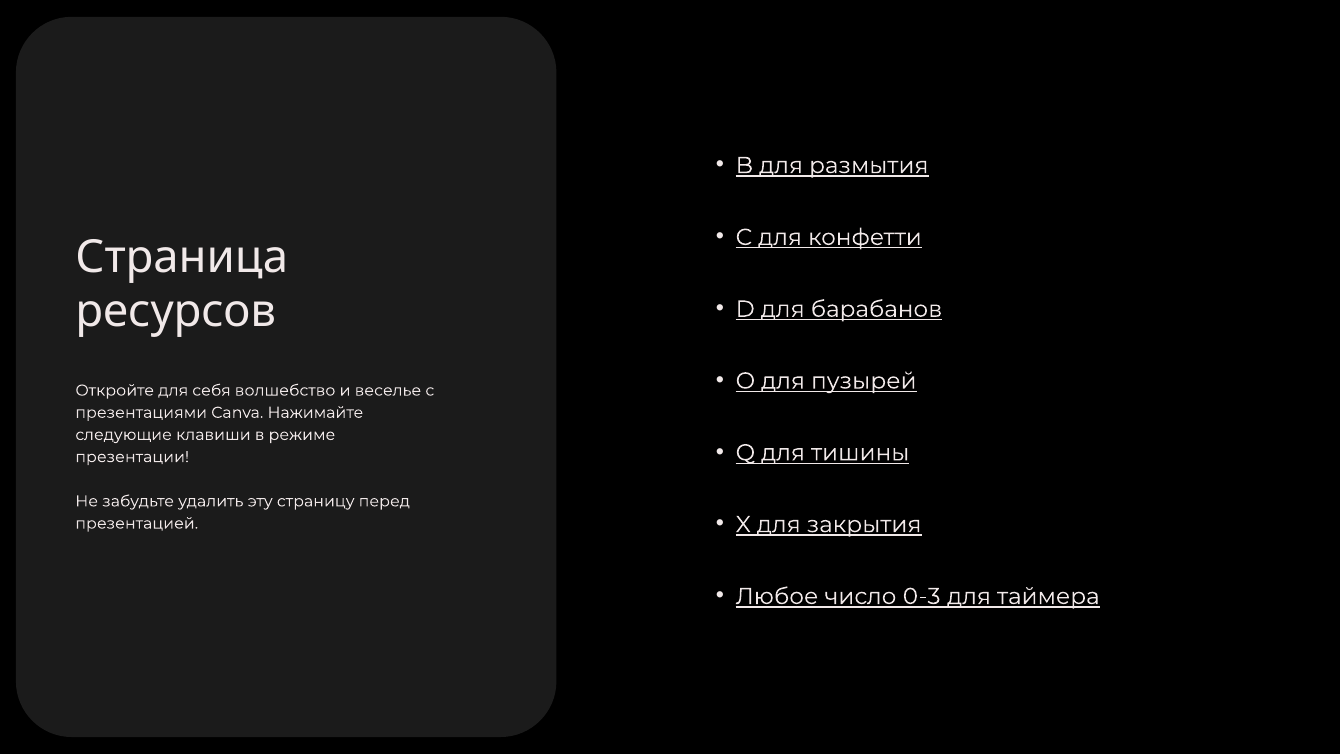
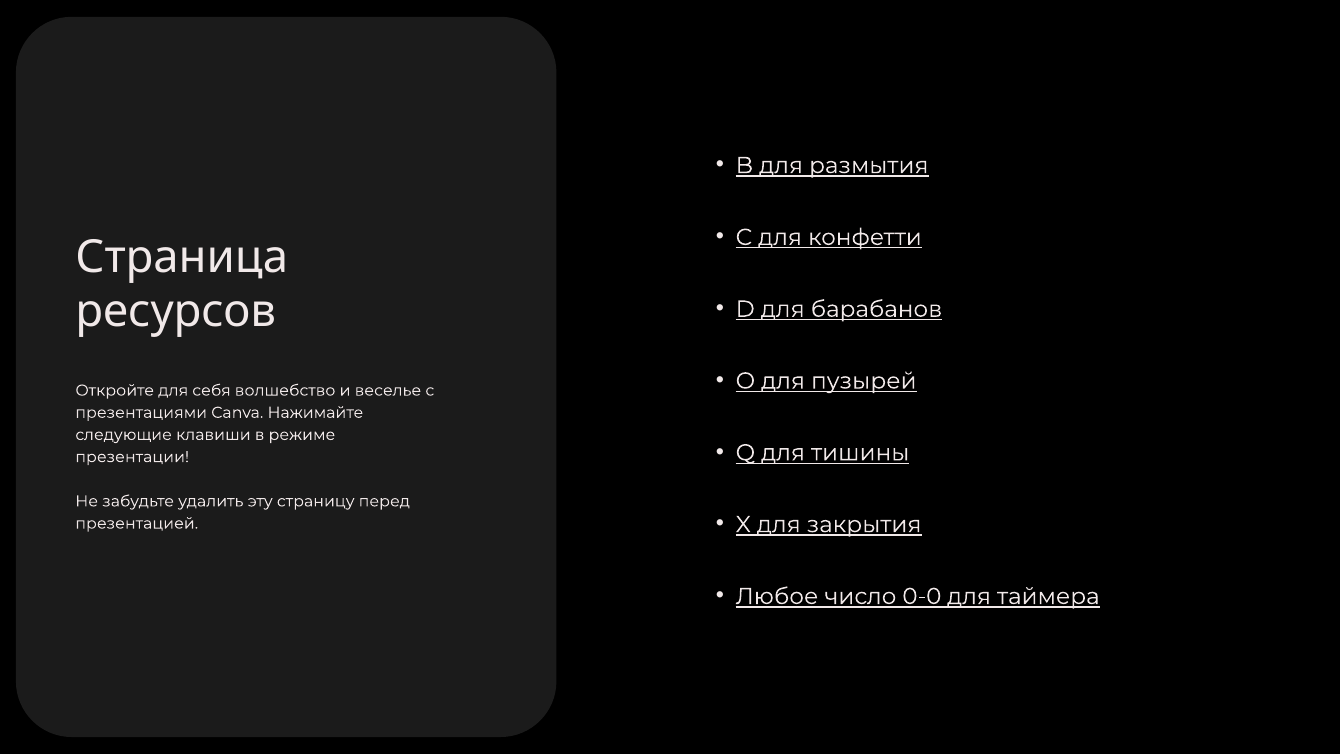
0-3: 0-3 -> 0-0
